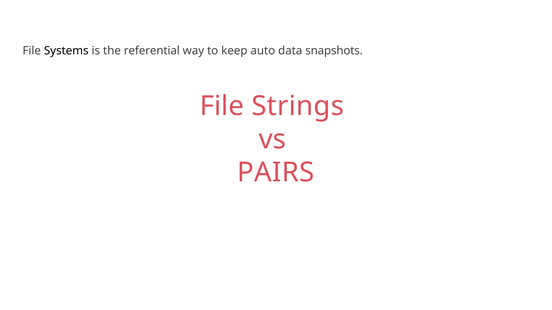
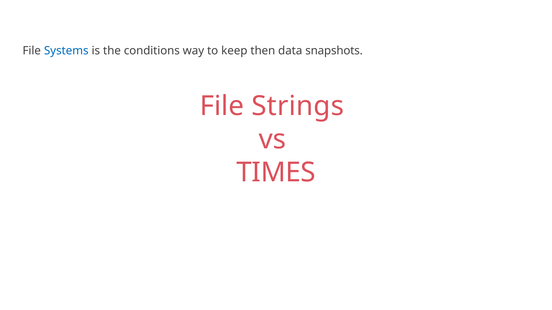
Systems colour: black -> blue
referential: referential -> conditions
auto: auto -> then
PAIRS: PAIRS -> TIMES
